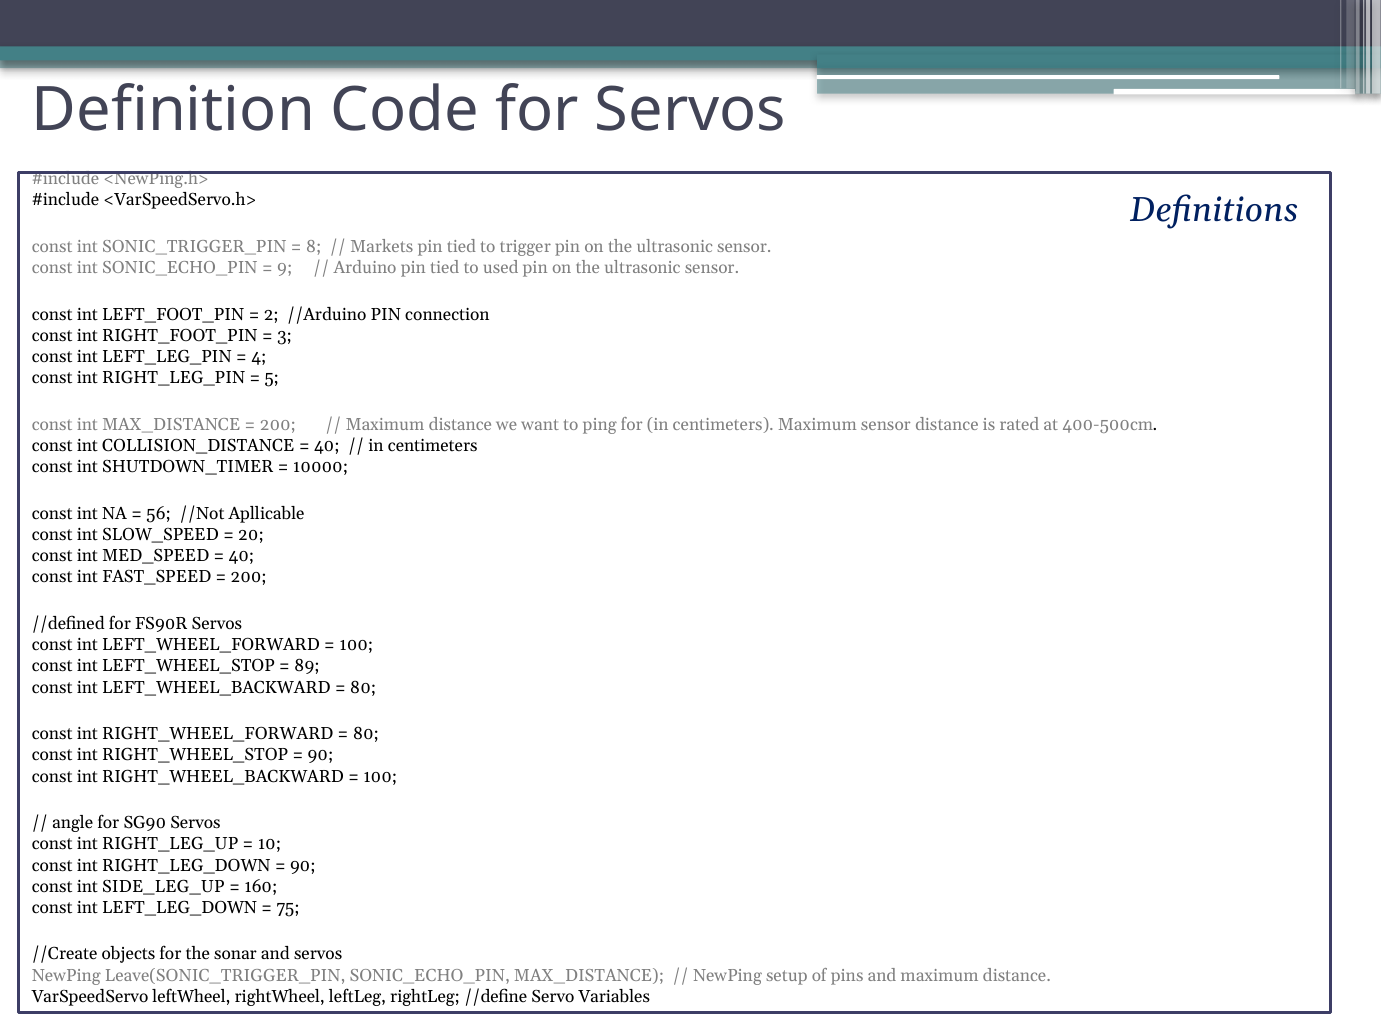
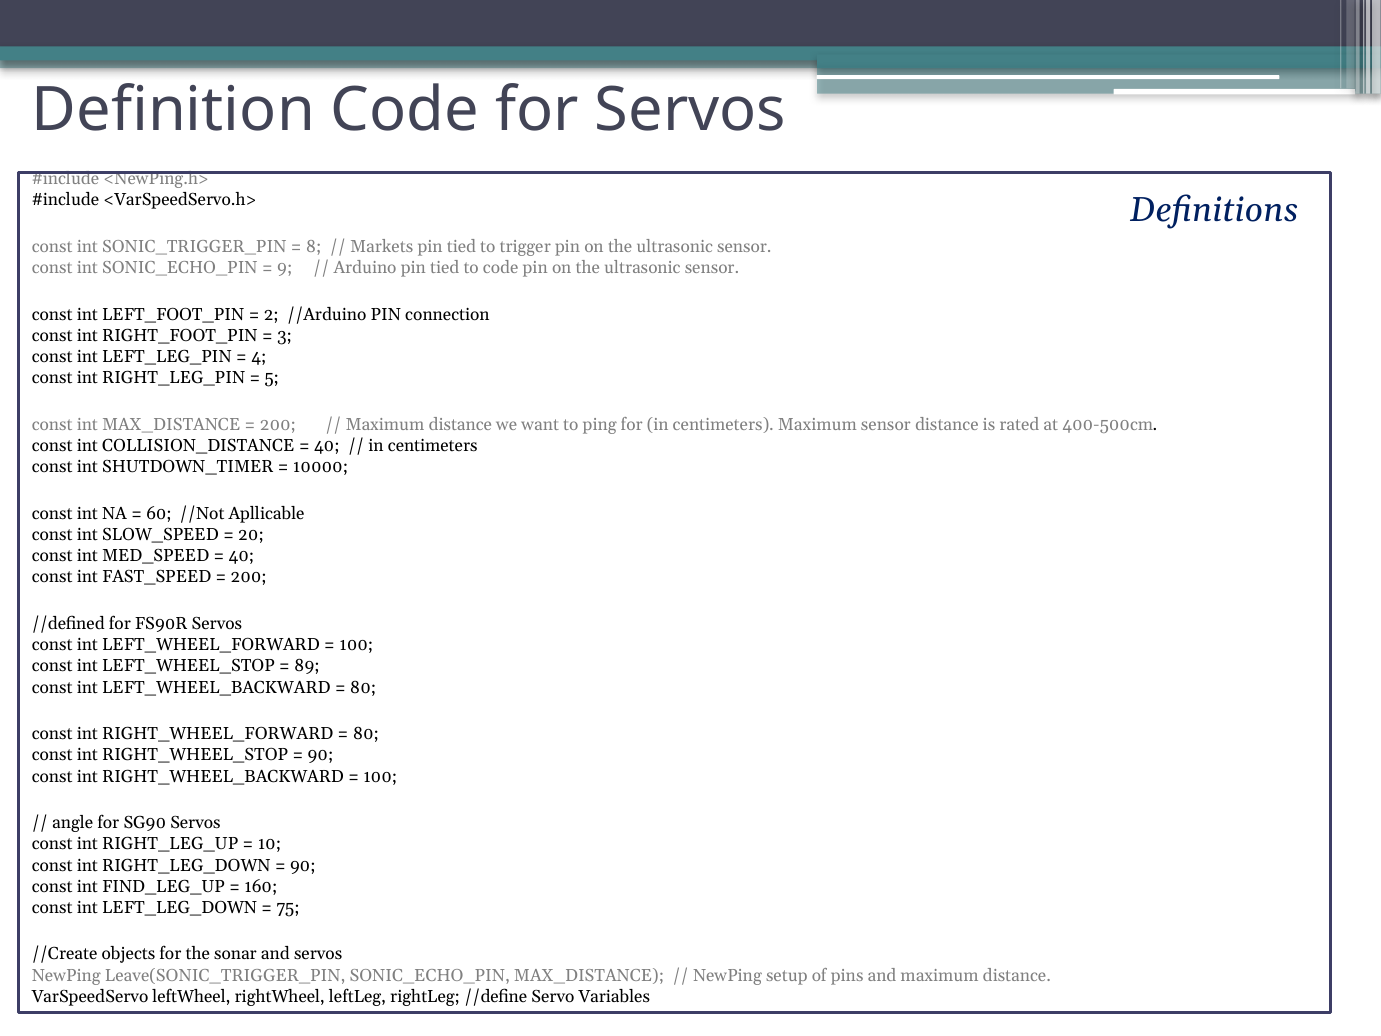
to used: used -> code
56: 56 -> 60
SIDE_LEG_UP: SIDE_LEG_UP -> FIND_LEG_UP
